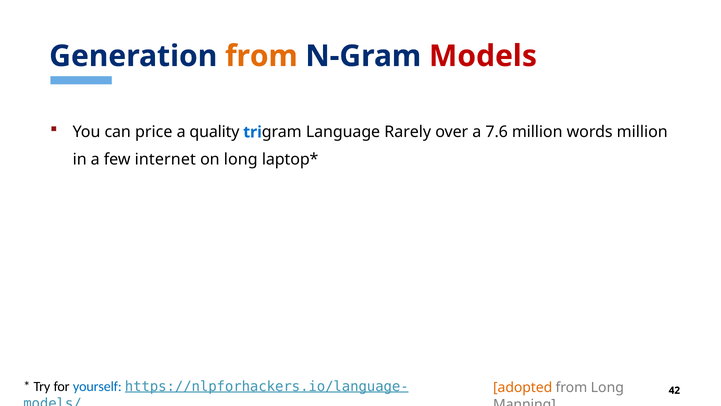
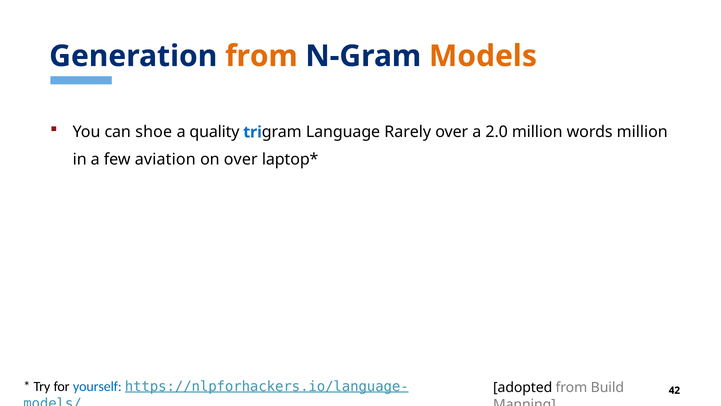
Models colour: red -> orange
price: price -> shoe
7.6: 7.6 -> 2.0
internet: internet -> aviation
on long: long -> over
adopted colour: orange -> black
from Long: Long -> Build
